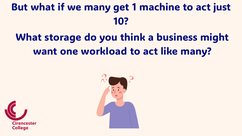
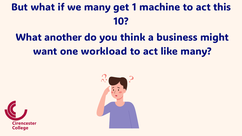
just: just -> this
storage: storage -> another
